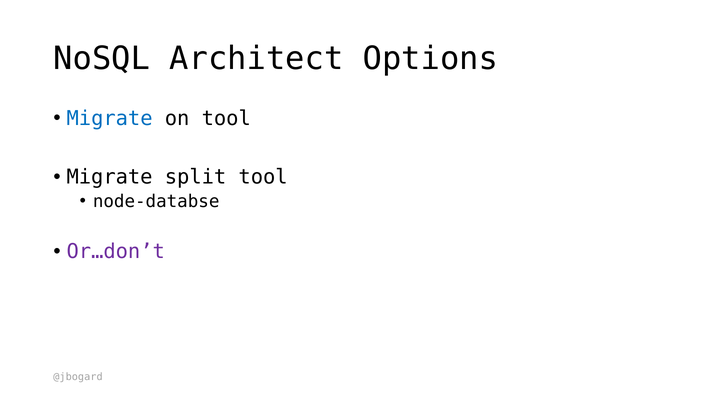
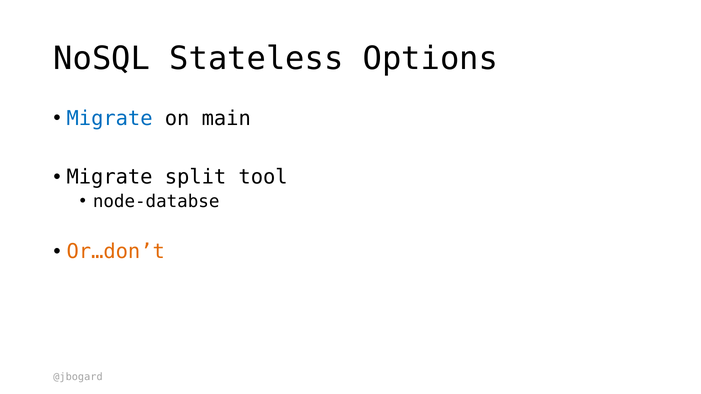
Architect: Architect -> Stateless
on tool: tool -> main
Or…don’t colour: purple -> orange
